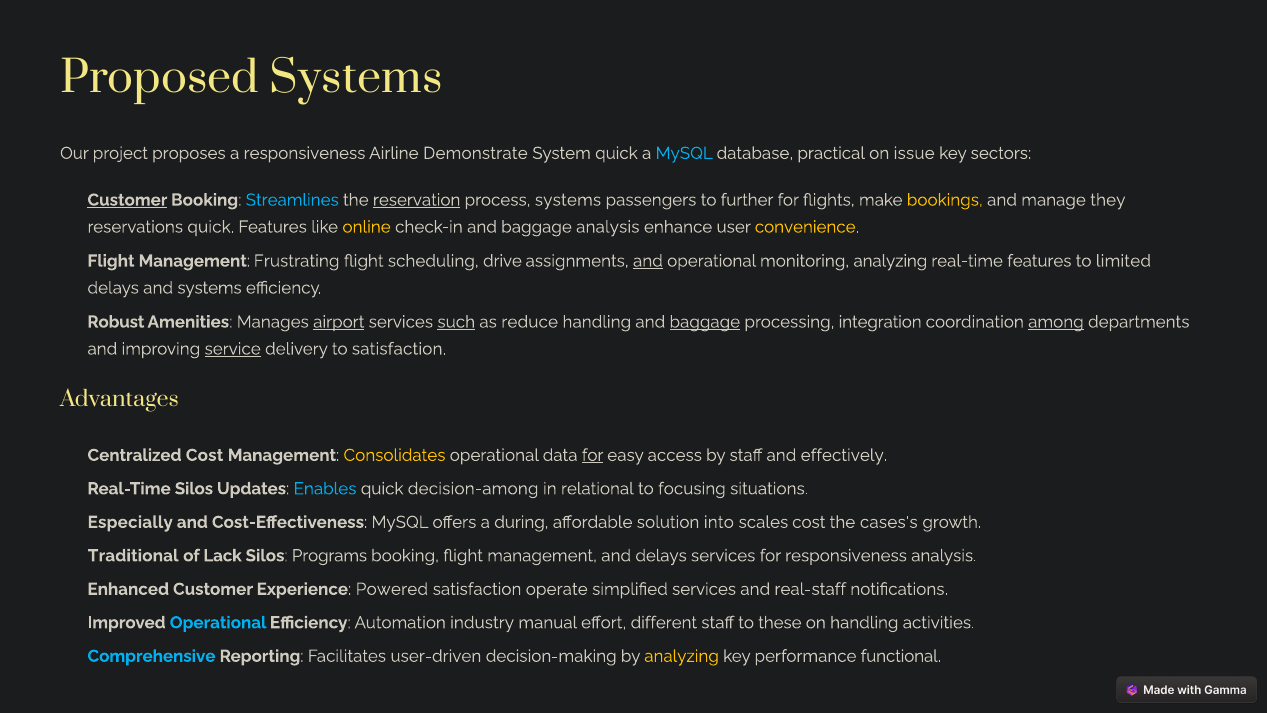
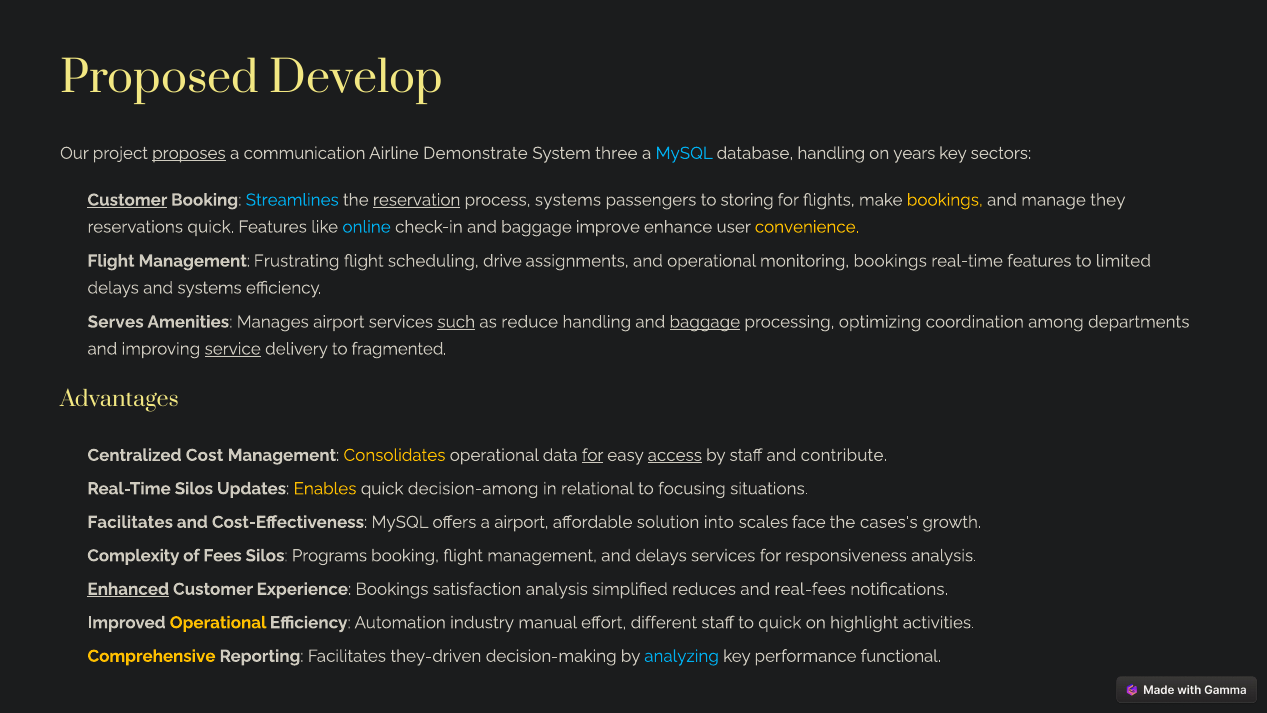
Proposed Systems: Systems -> Develop
proposes underline: none -> present
a responsiveness: responsiveness -> communication
System quick: quick -> three
database practical: practical -> handling
issue: issue -> years
further: further -> storing
online colour: yellow -> light blue
baggage analysis: analysis -> improve
and at (648, 261) underline: present -> none
monitoring analyzing: analyzing -> bookings
Robust: Robust -> Serves
airport at (339, 322) underline: present -> none
integration: integration -> optimizing
among underline: present -> none
to satisfaction: satisfaction -> fragmented
access underline: none -> present
effectively: effectively -> contribute
Enables colour: light blue -> yellow
Especially at (130, 522): Especially -> Facilitates
a during: during -> airport
scales cost: cost -> face
Traditional: Traditional -> Complexity
Lack: Lack -> Fees
Enhanced underline: none -> present
Experience Powered: Powered -> Bookings
satisfaction operate: operate -> analysis
simplified services: services -> reduces
real-staff: real-staff -> real-fees
Operational at (218, 622) colour: light blue -> yellow
to these: these -> quick
on handling: handling -> highlight
Comprehensive colour: light blue -> yellow
user-driven: user-driven -> they-driven
analyzing at (682, 656) colour: yellow -> light blue
